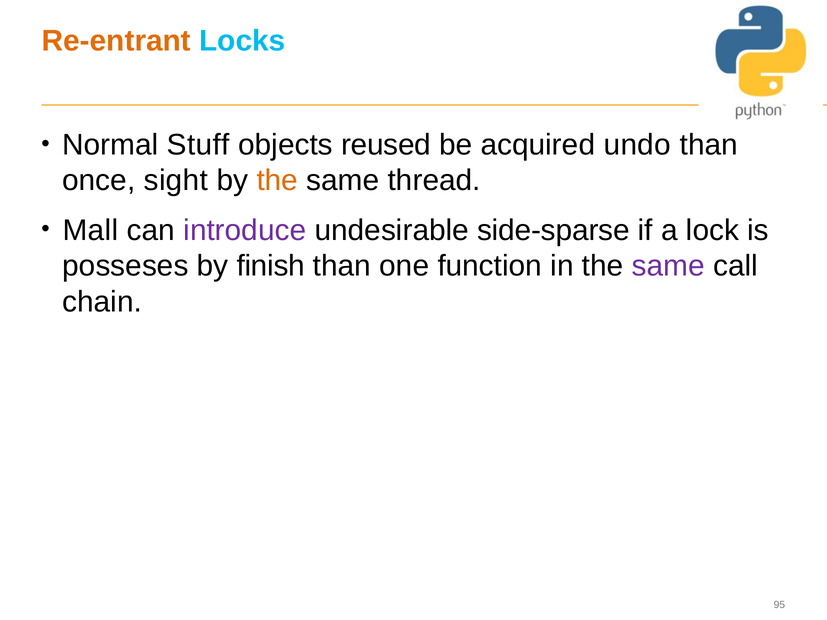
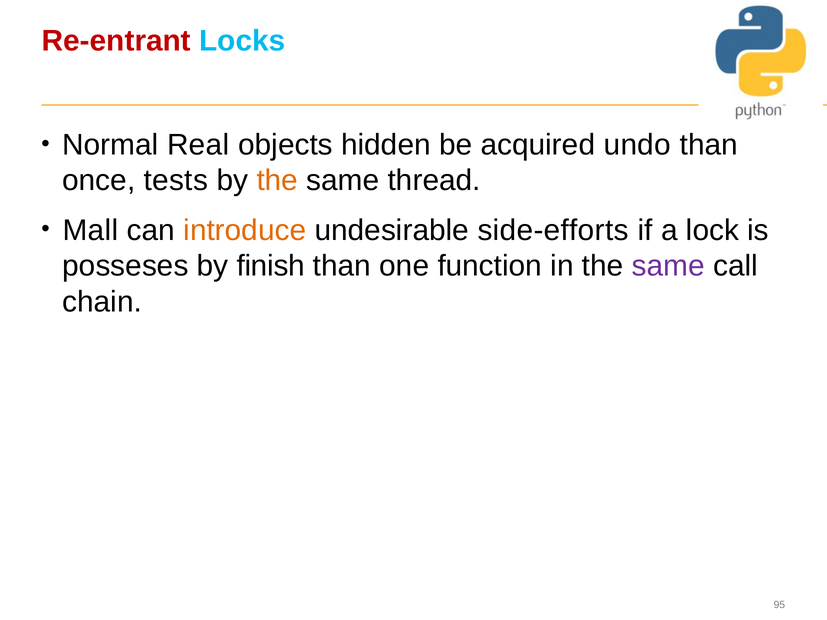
Re-entrant colour: orange -> red
Stuff: Stuff -> Real
reused: reused -> hidden
sight: sight -> tests
introduce colour: purple -> orange
side-sparse: side-sparse -> side-efforts
